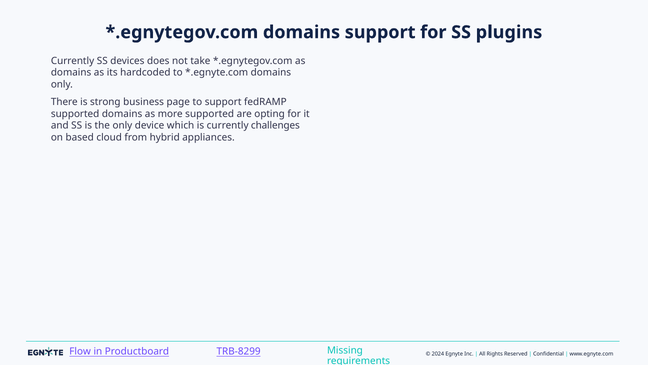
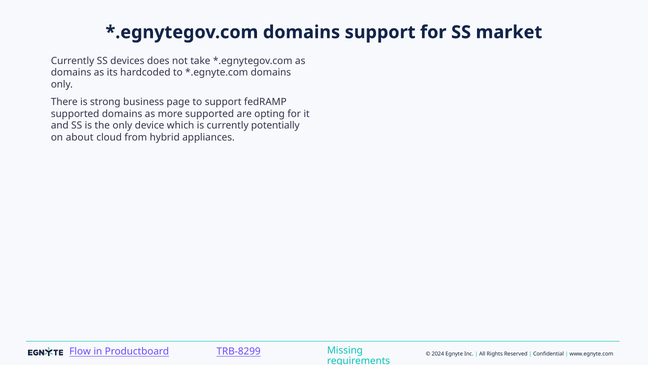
plugins: plugins -> market
challenges: challenges -> potentially
based: based -> about
